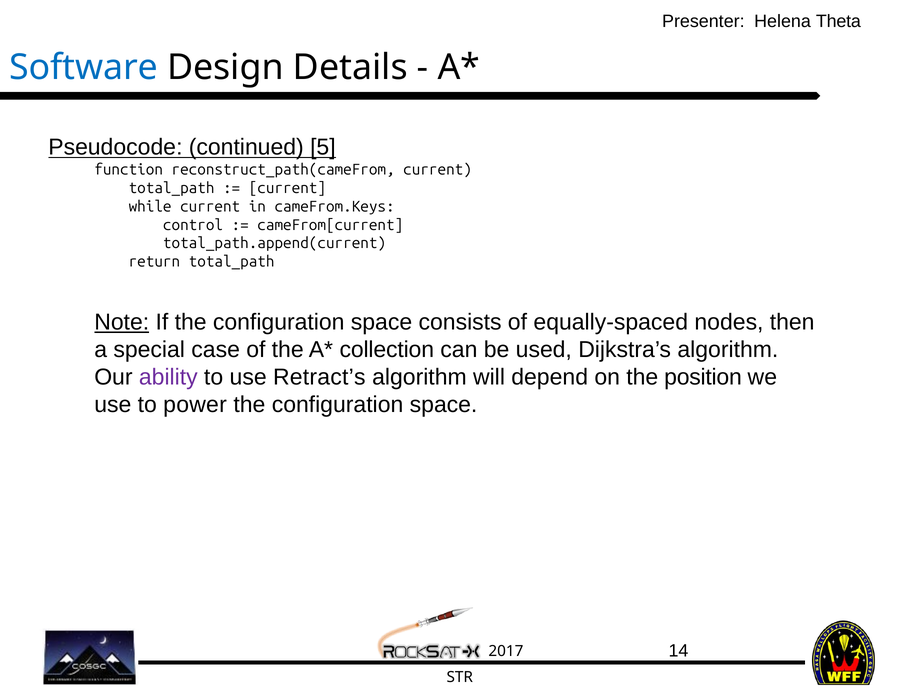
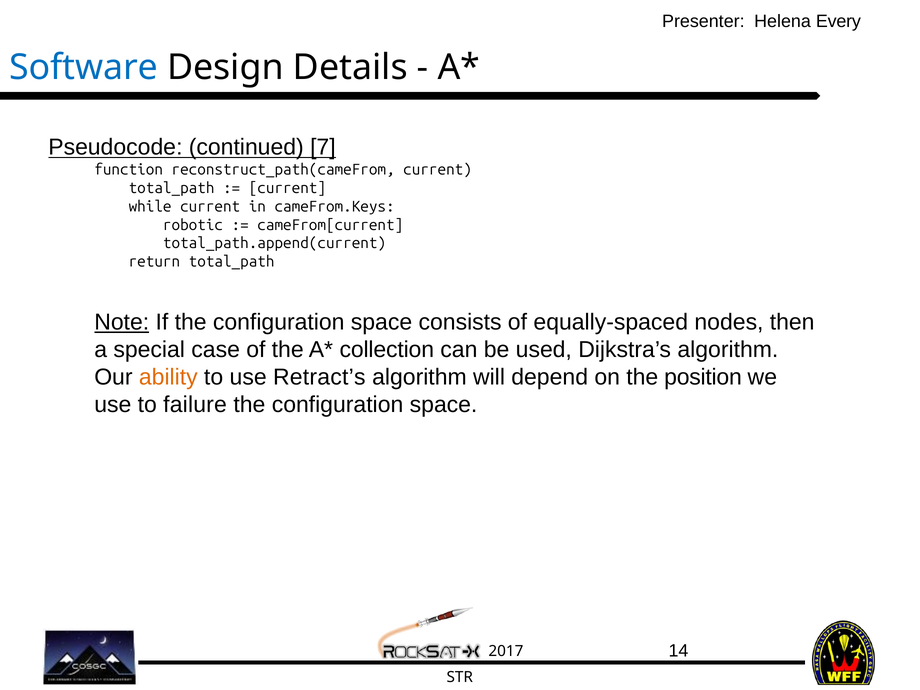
Theta: Theta -> Every
5: 5 -> 7
control: control -> robotic
ability colour: purple -> orange
power: power -> failure
